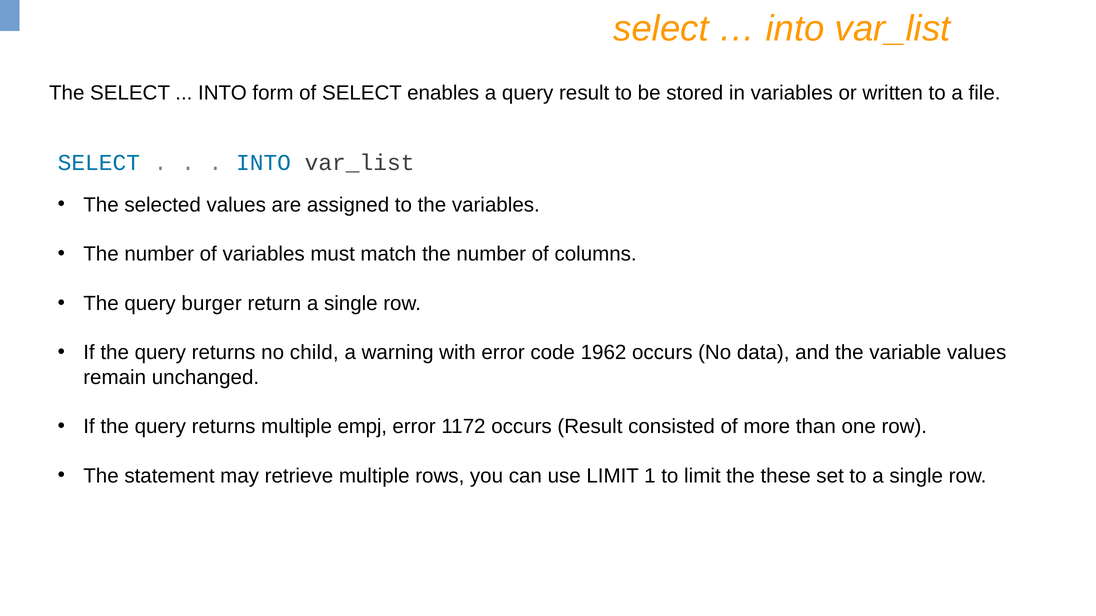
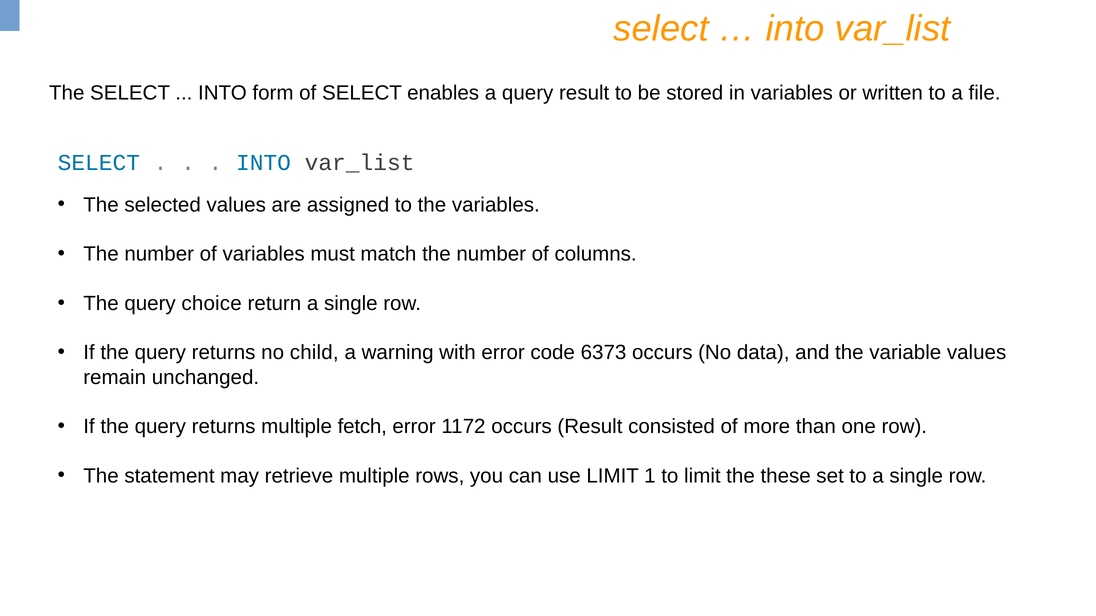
burger: burger -> choice
1962: 1962 -> 6373
empj: empj -> fetch
